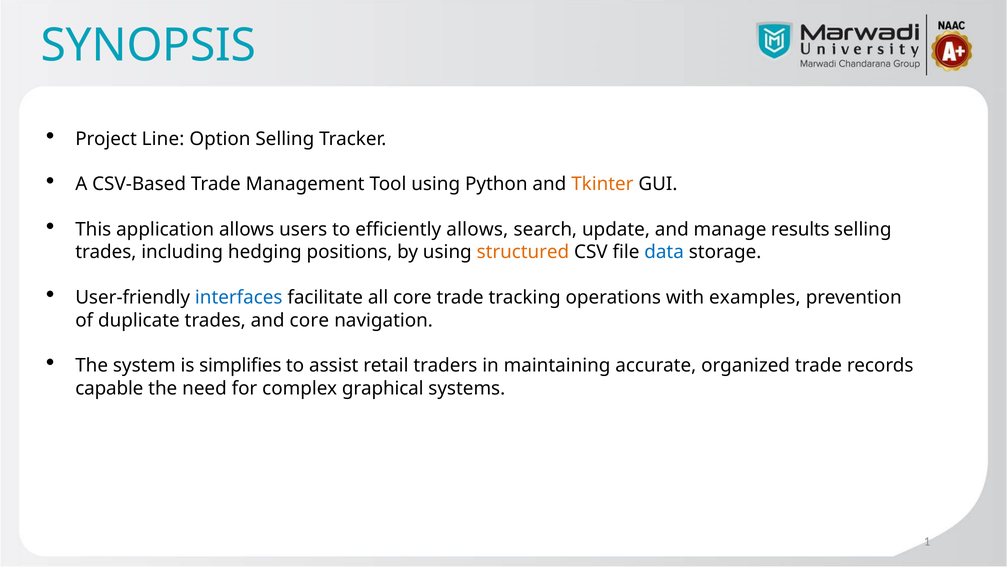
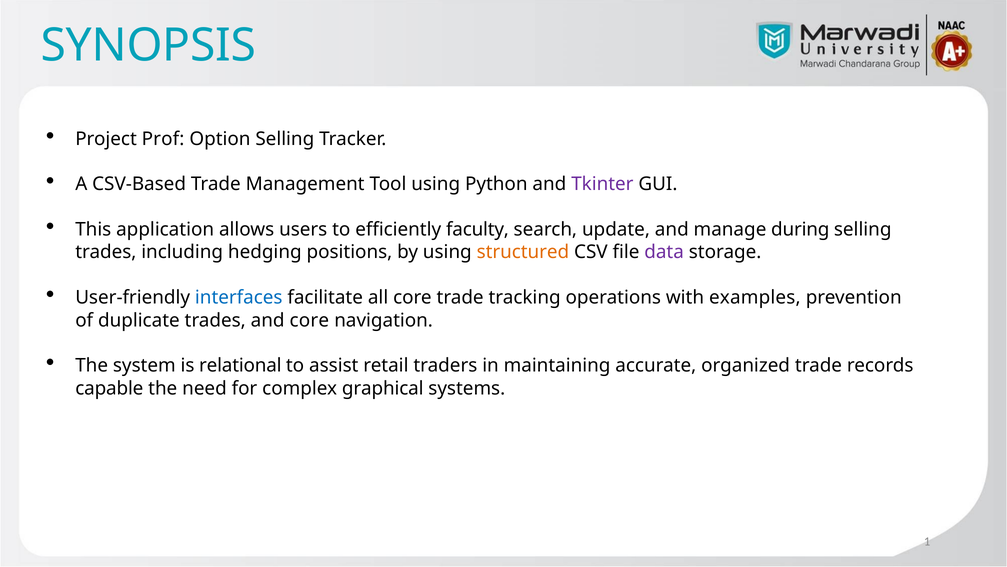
Line: Line -> Prof
Tkinter colour: orange -> purple
efficiently allows: allows -> faculty
results: results -> during
data colour: blue -> purple
simplifies: simplifies -> relational
